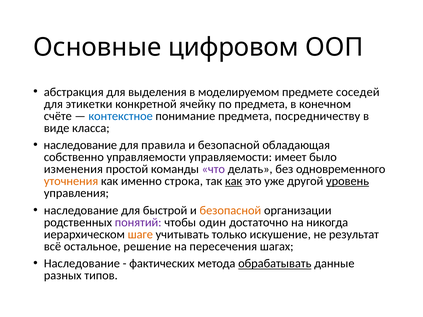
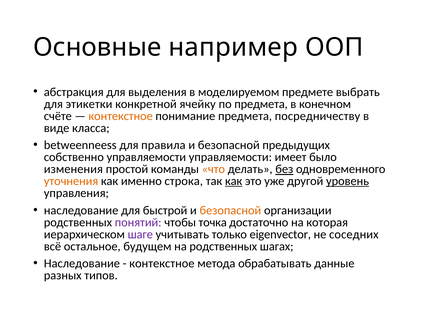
цифровом: цифровом -> например
соседей: соседей -> выбрать
контекстное at (121, 116) colour: blue -> orange
наследование at (80, 145): наследование -> betweenneess
обладающая: обладающая -> предыдущих
что colour: purple -> orange
без underline: none -> present
один: один -> точка
никогда: никогда -> которая
шаге colour: orange -> purple
искушение: искушение -> eigenvector
результат: результат -> соседних
решение: решение -> будущем
на пересечения: пересечения -> родственных
фактических at (162, 264): фактических -> контекстное
обрабатывать underline: present -> none
